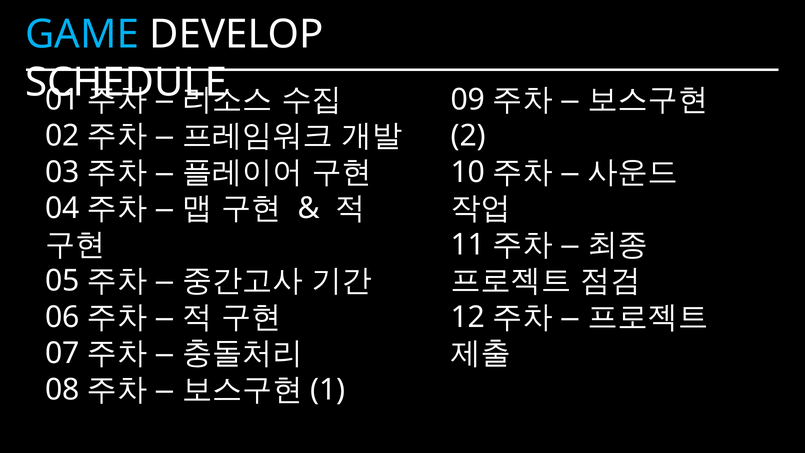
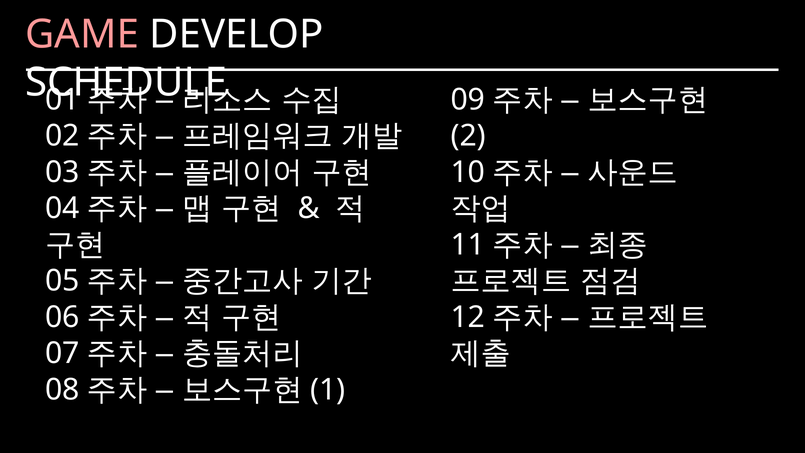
GAME colour: light blue -> pink
